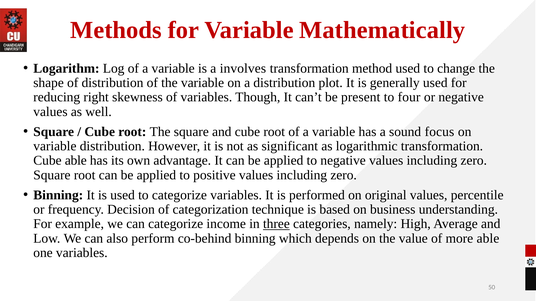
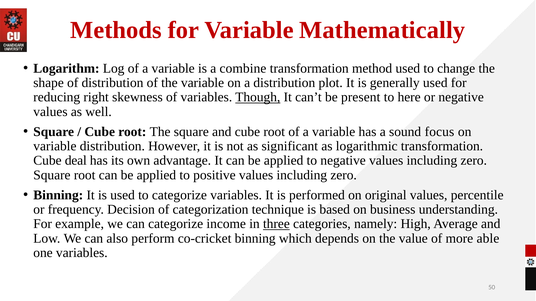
involves: involves -> combine
Though underline: none -> present
four: four -> here
Cube able: able -> deal
co-behind: co-behind -> co-cricket
